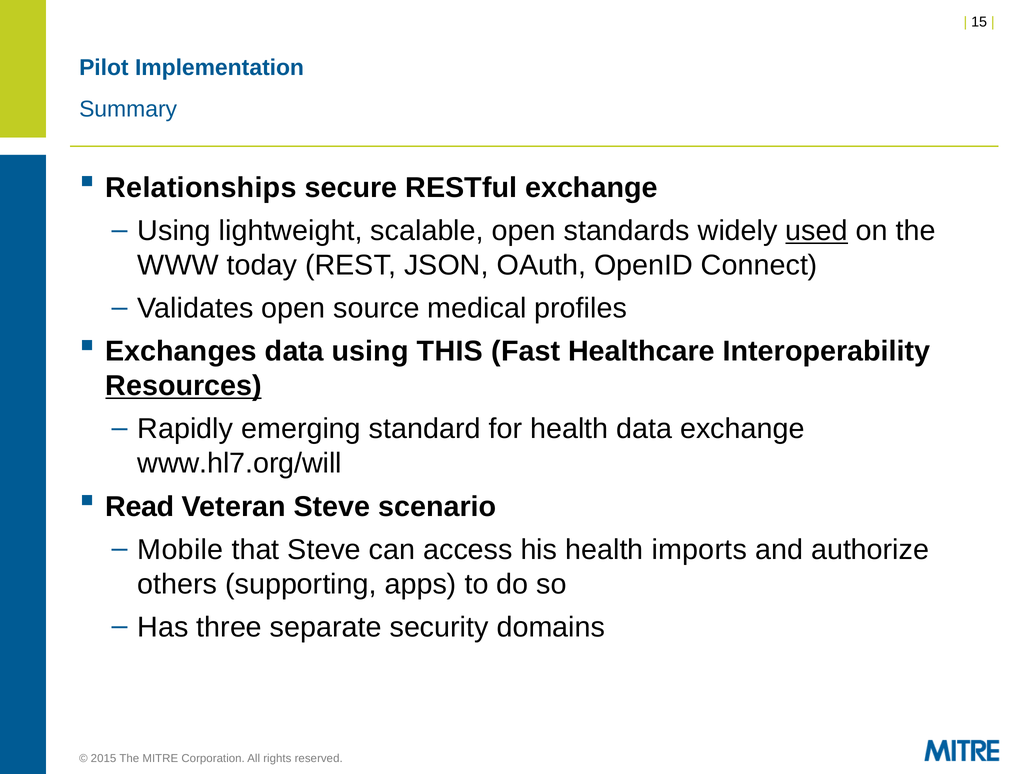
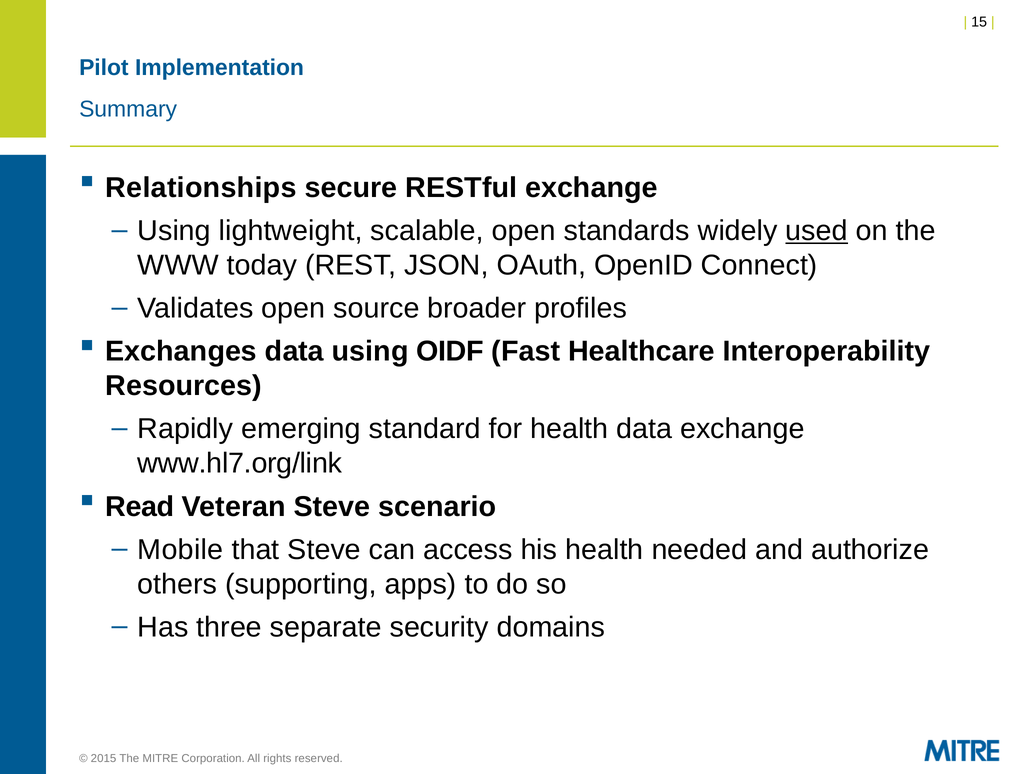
medical: medical -> broader
THIS: THIS -> OIDF
Resources underline: present -> none
www.hl7.org/will: www.hl7.org/will -> www.hl7.org/link
imports: imports -> needed
